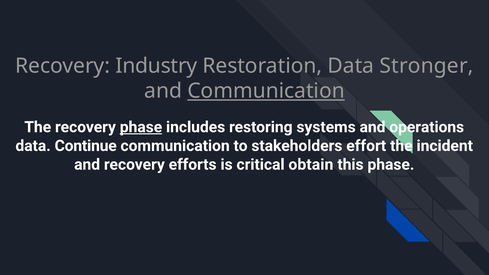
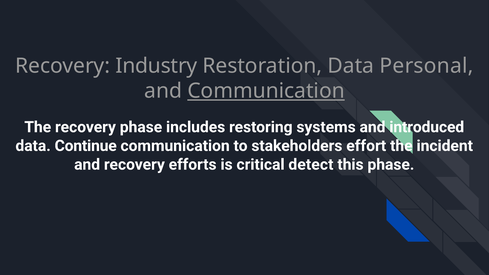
Stronger: Stronger -> Personal
phase at (141, 127) underline: present -> none
operations: operations -> introduced
obtain: obtain -> detect
